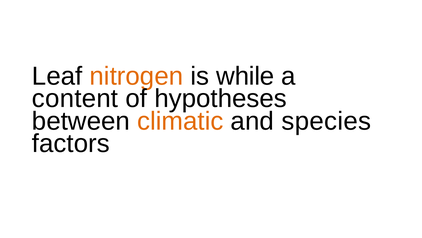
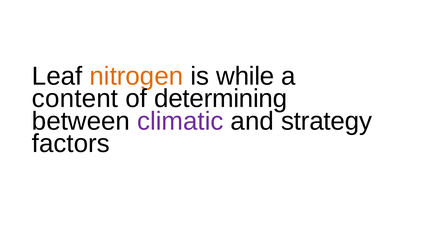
hypotheses: hypotheses -> determining
climatic colour: orange -> purple
species: species -> strategy
